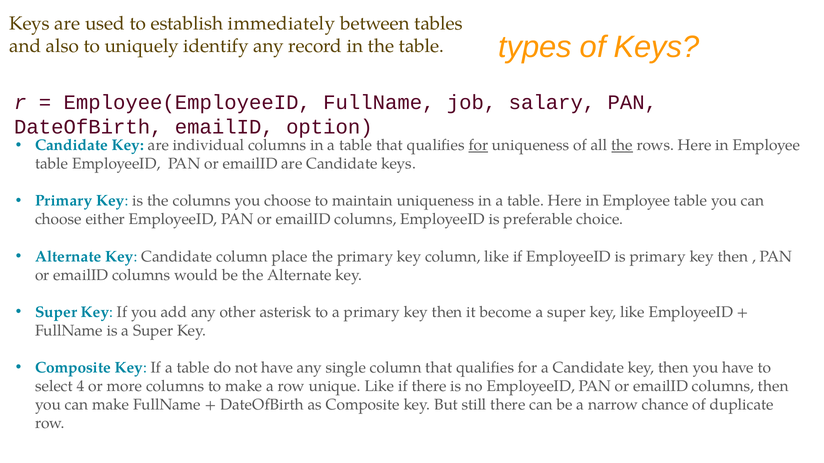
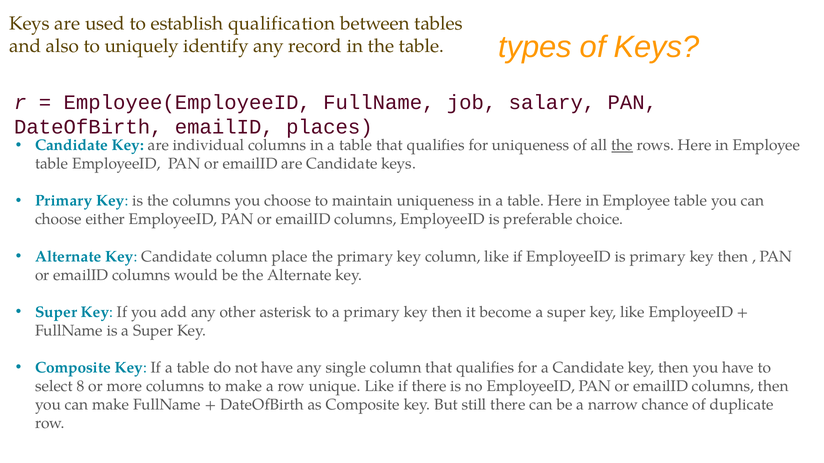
immediately: immediately -> qualification
option: option -> places
for at (478, 145) underline: present -> none
4: 4 -> 8
